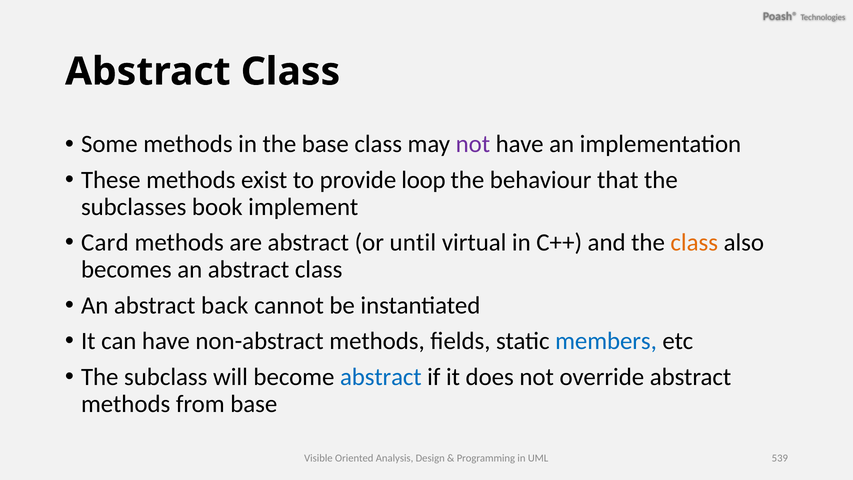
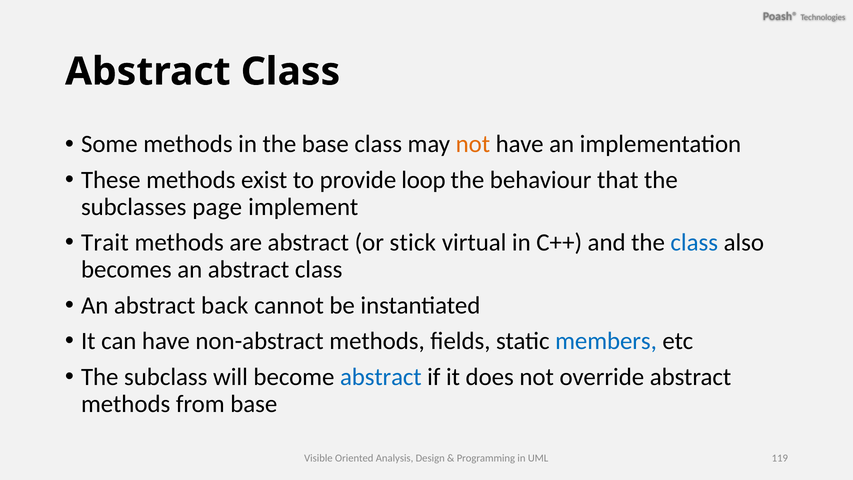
not at (473, 144) colour: purple -> orange
book: book -> page
Card: Card -> Trait
until: until -> stick
class at (694, 243) colour: orange -> blue
539: 539 -> 119
